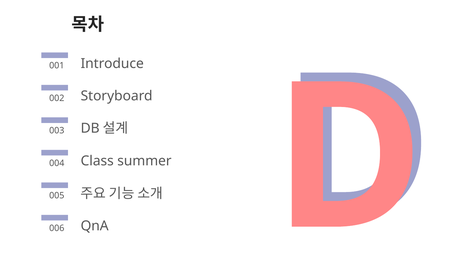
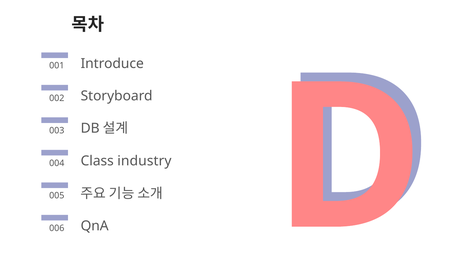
summer: summer -> industry
